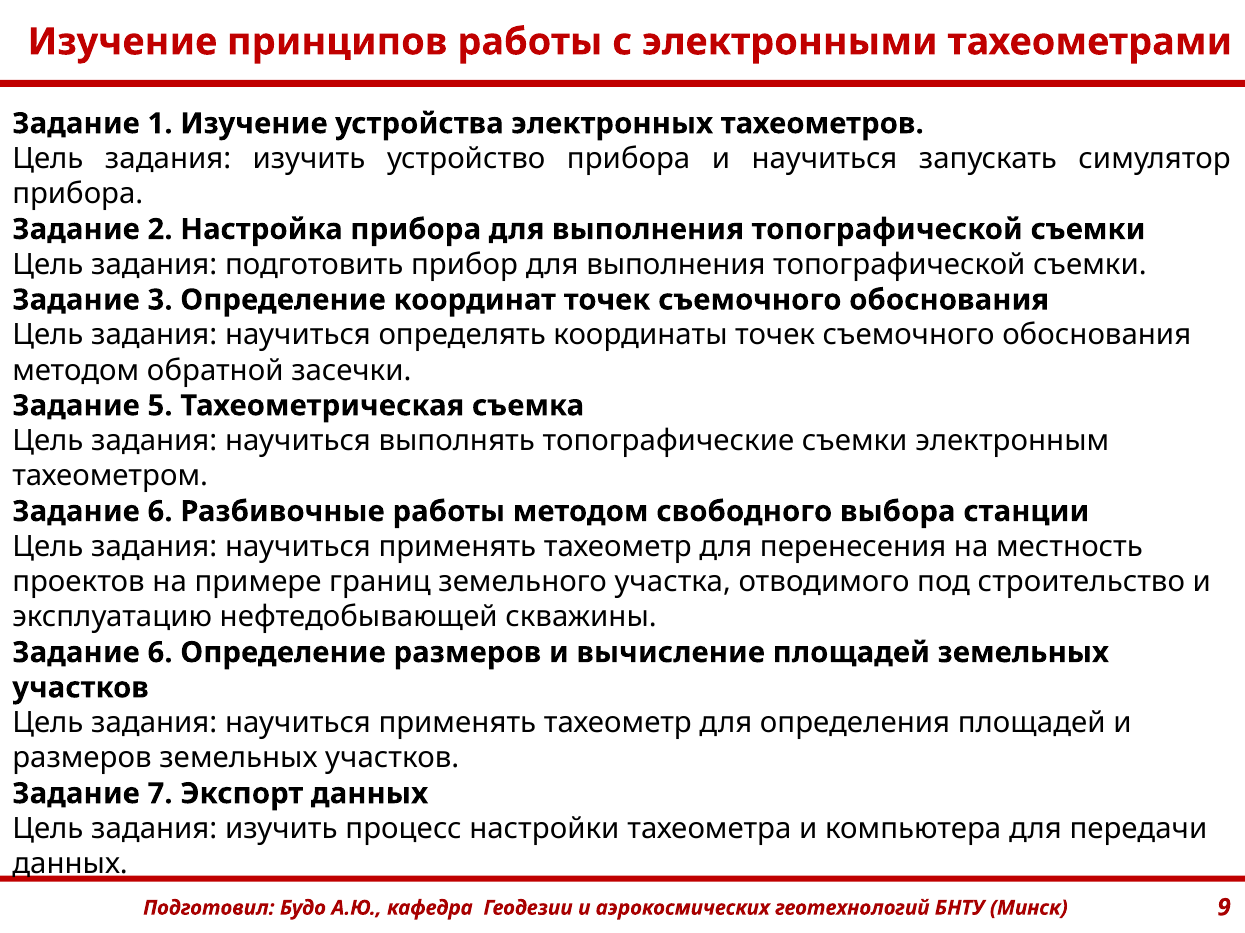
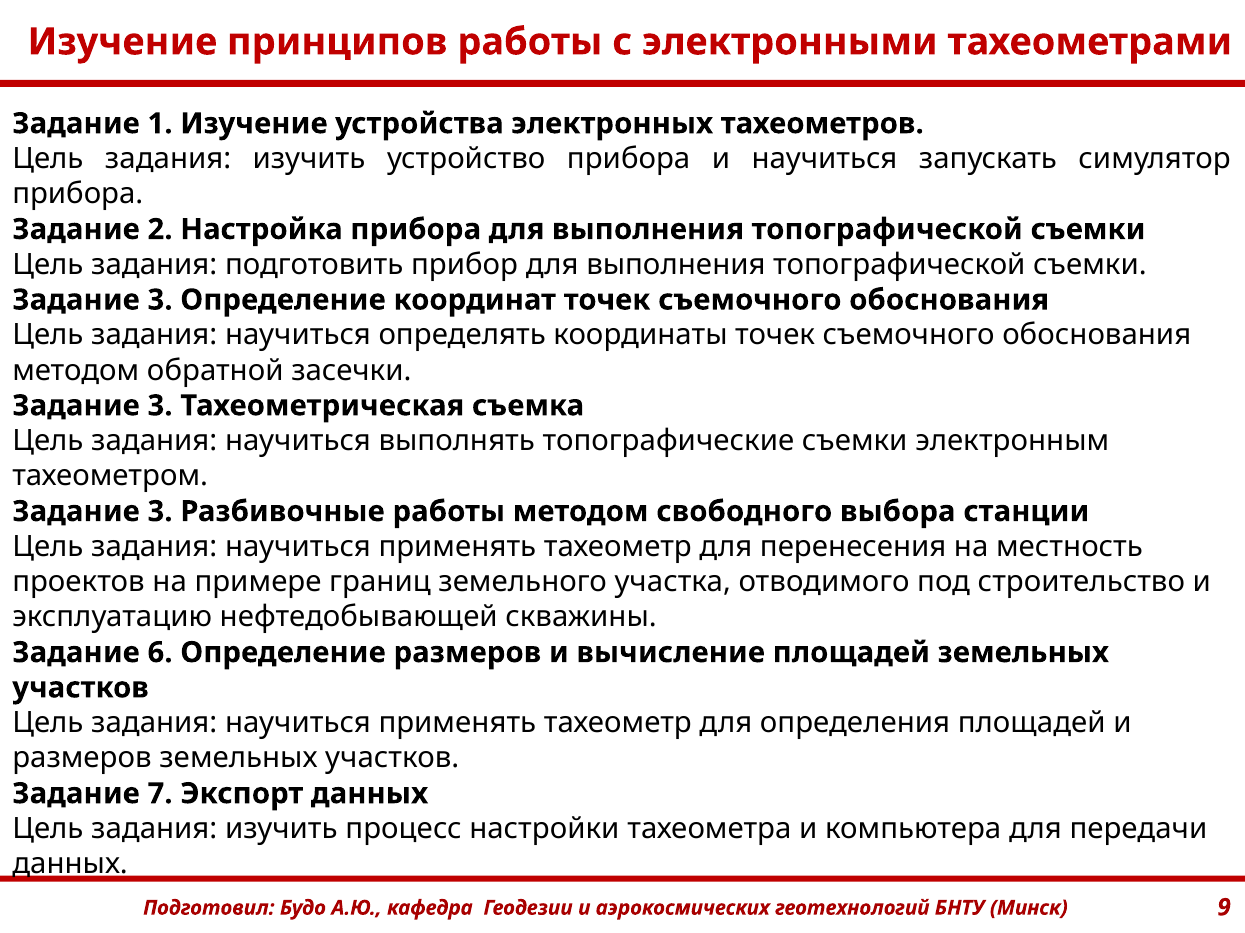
5 at (160, 406): 5 -> 3
6 at (160, 512): 6 -> 3
